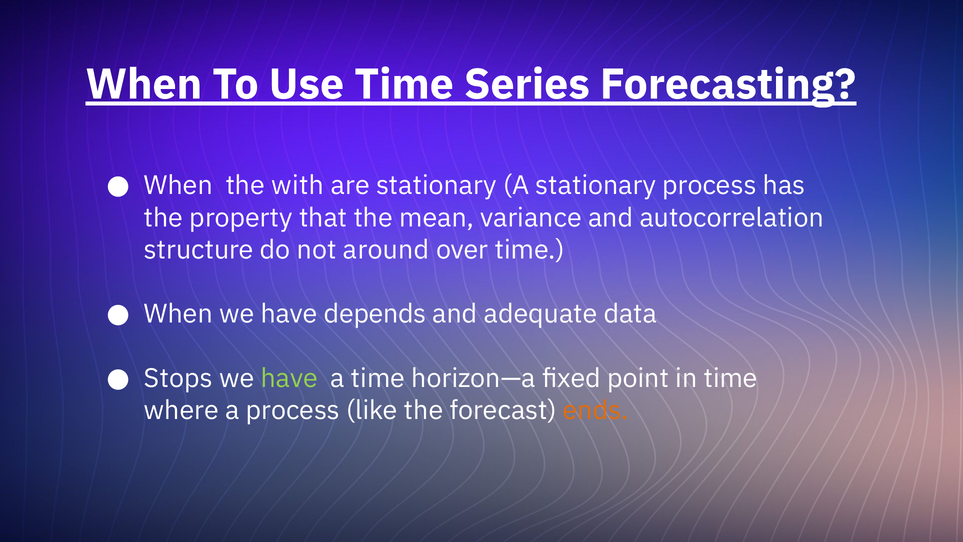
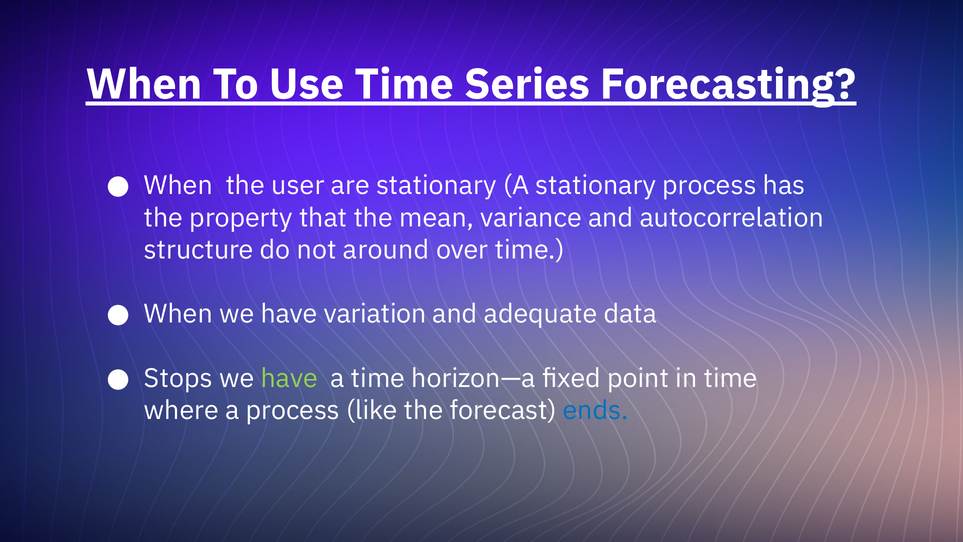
with: with -> user
depends: depends -> variation
ends colour: orange -> blue
